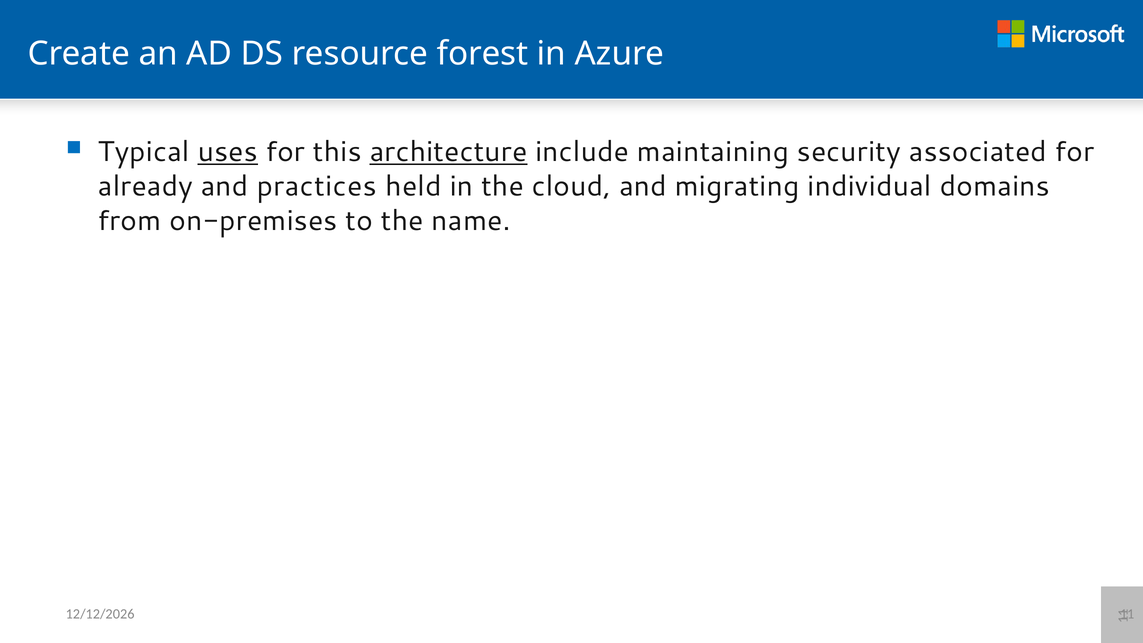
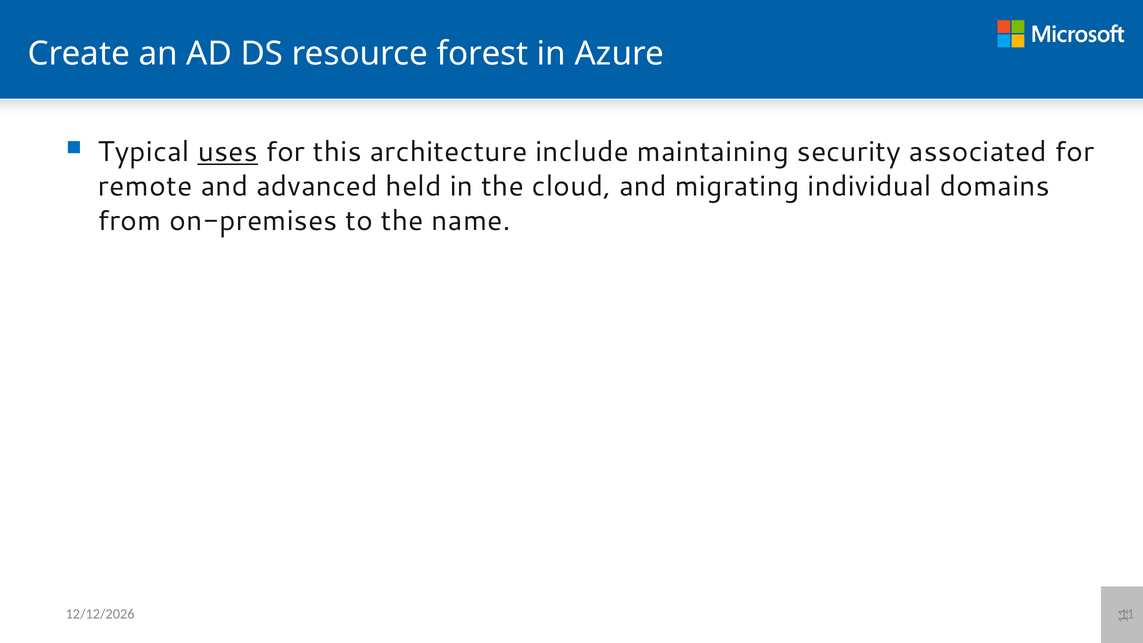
architecture underline: present -> none
already: already -> remote
practices: practices -> advanced
